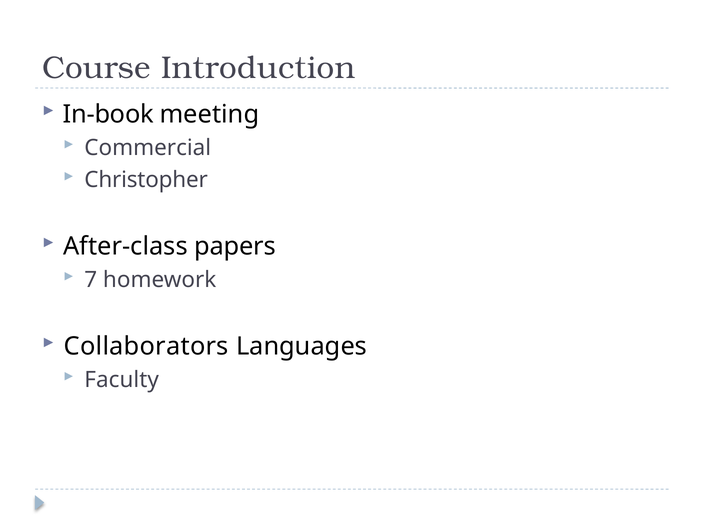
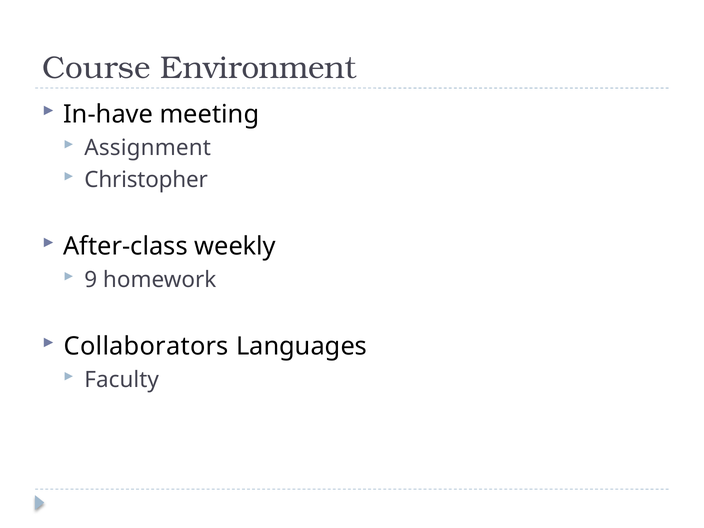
Introduction: Introduction -> Environment
In-book: In-book -> In-have
Commercial: Commercial -> Assignment
papers: papers -> weekly
7: 7 -> 9
